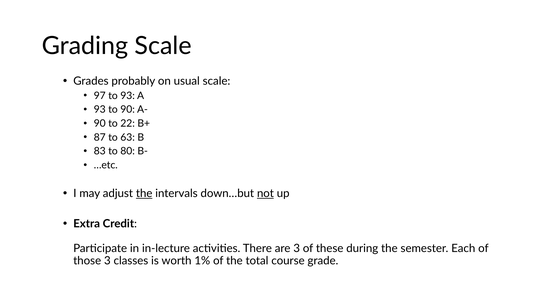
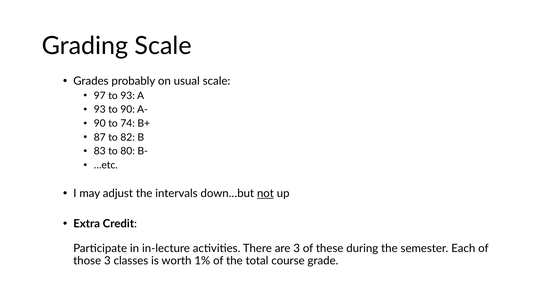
22: 22 -> 74
63: 63 -> 82
the at (144, 194) underline: present -> none
